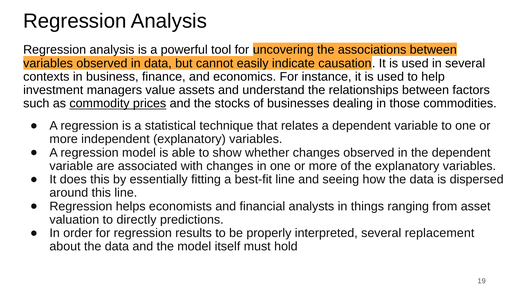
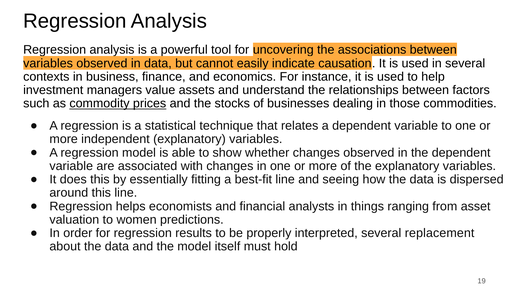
directly: directly -> women
